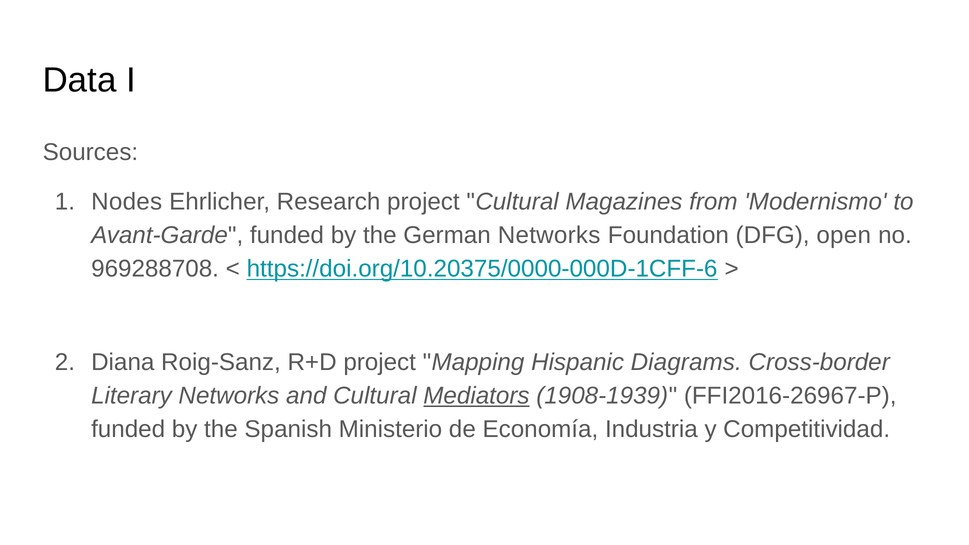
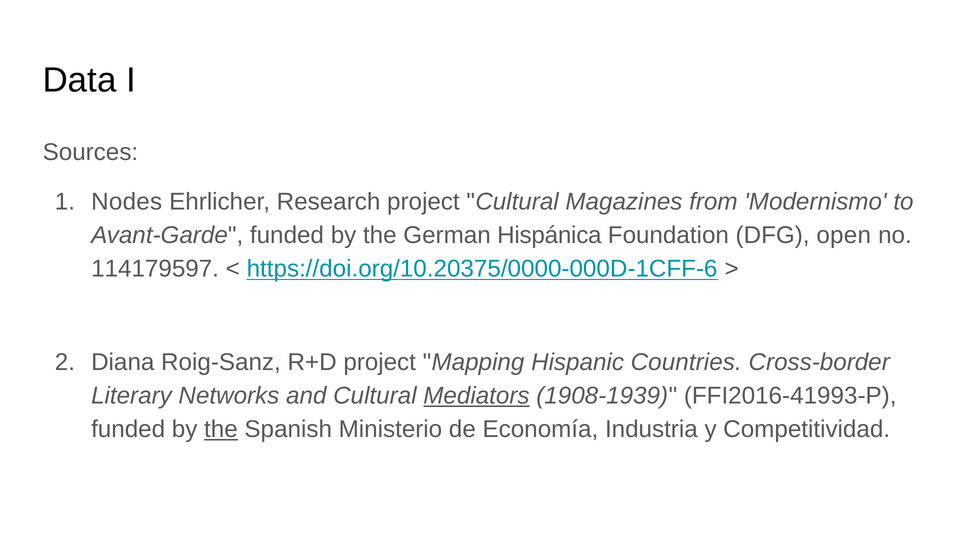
German Networks: Networks -> Hispánica
969288708: 969288708 -> 114179597
Diagrams: Diagrams -> Countries
FFI2016-26967-P: FFI2016-26967-P -> FFI2016-41993-P
the at (221, 429) underline: none -> present
